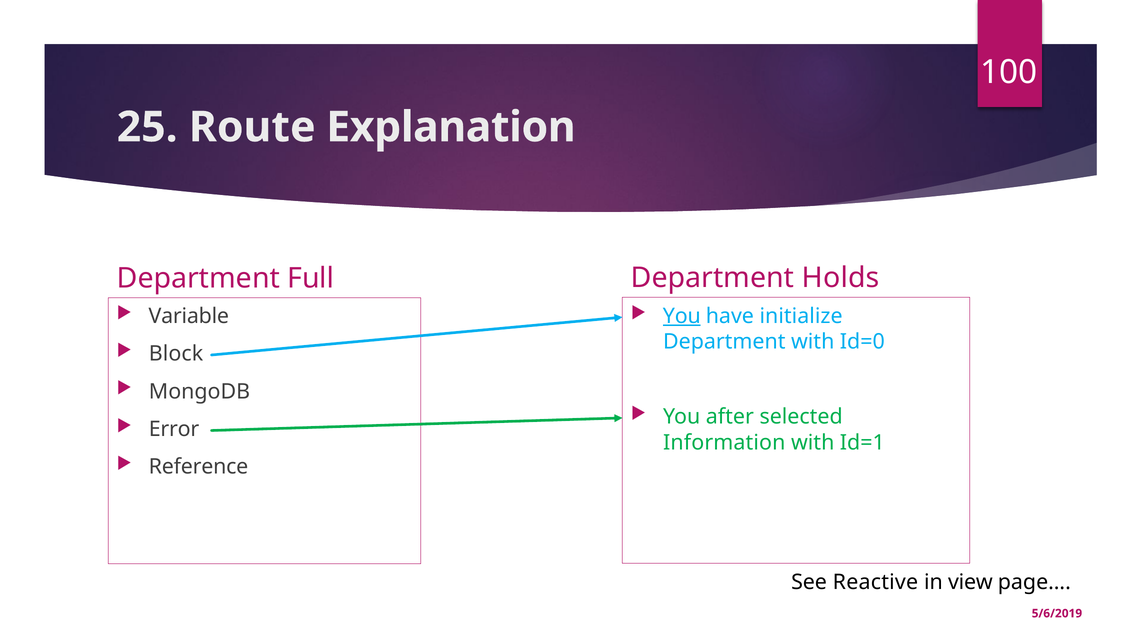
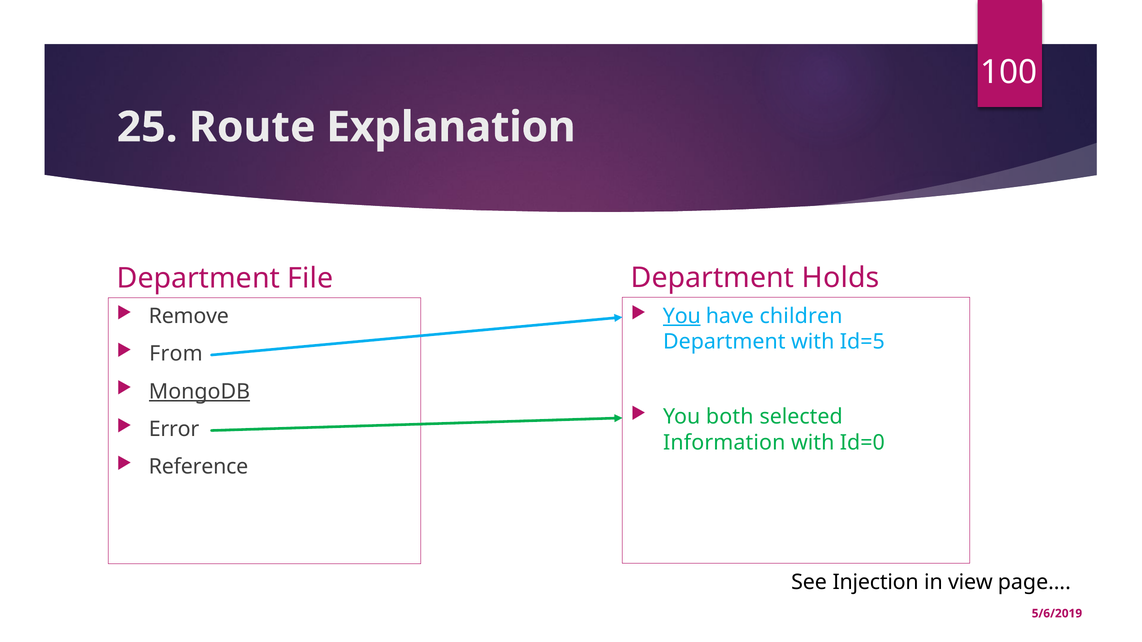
Full: Full -> File
initialize: initialize -> children
Variable: Variable -> Remove
Id=0: Id=0 -> Id=5
Block: Block -> From
MongoDB underline: none -> present
after: after -> both
Id=1: Id=1 -> Id=0
Reactive: Reactive -> Injection
